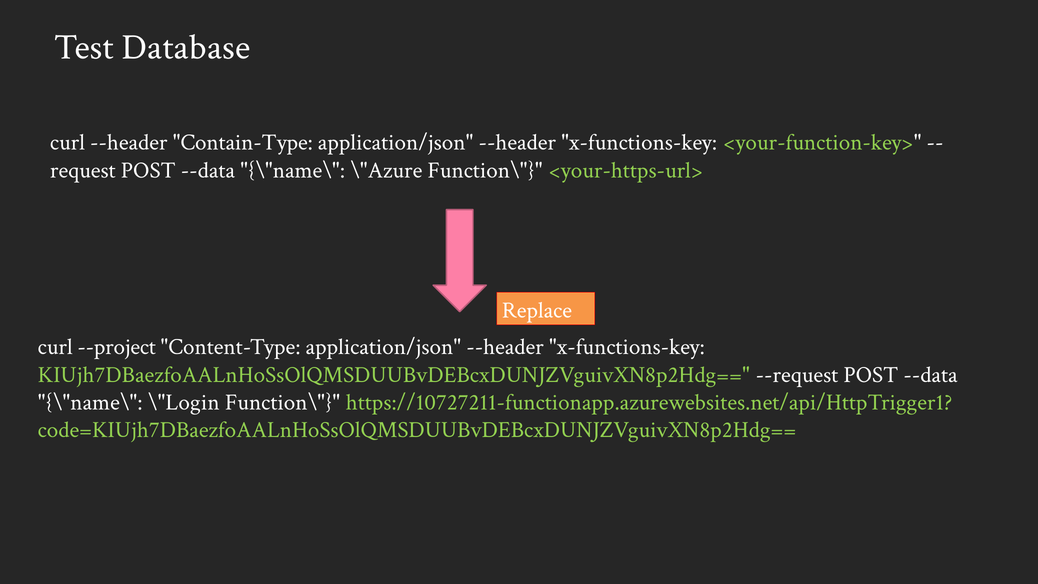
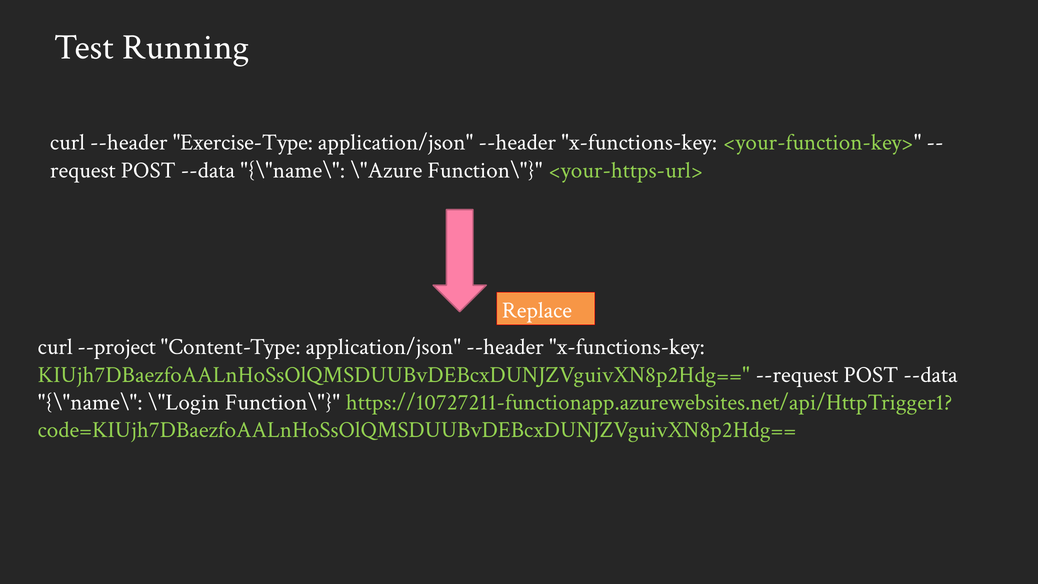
Database: Database -> Running
Contain-Type: Contain-Type -> Exercise-Type
